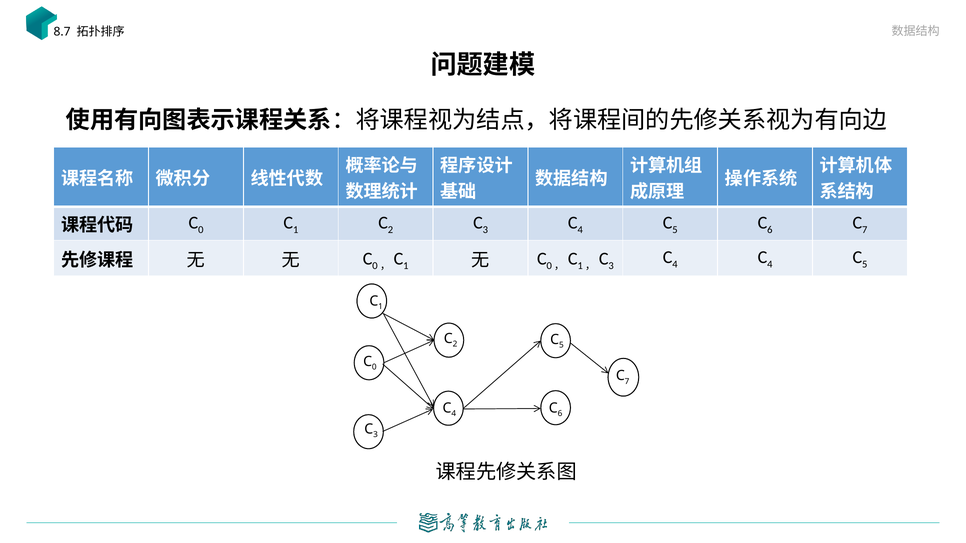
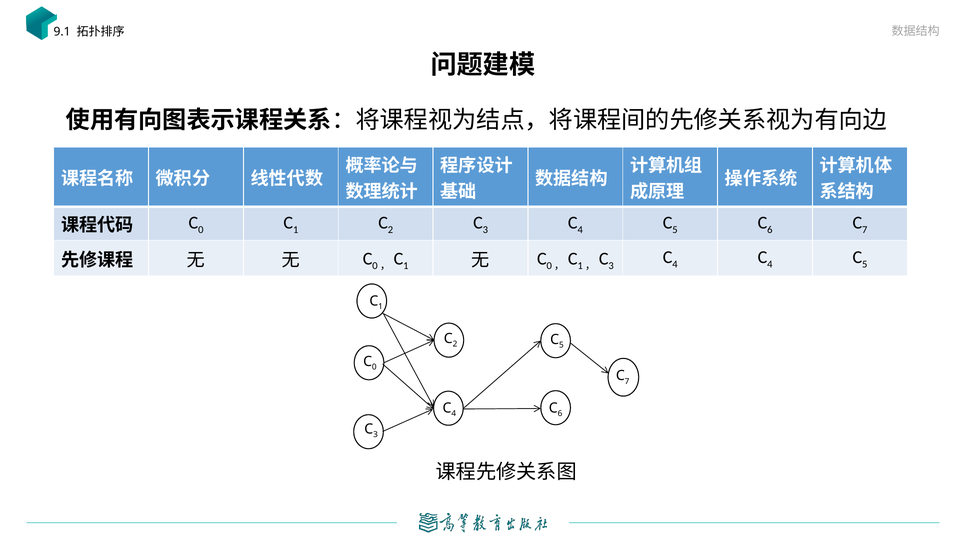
8.7: 8.7 -> 9.1
